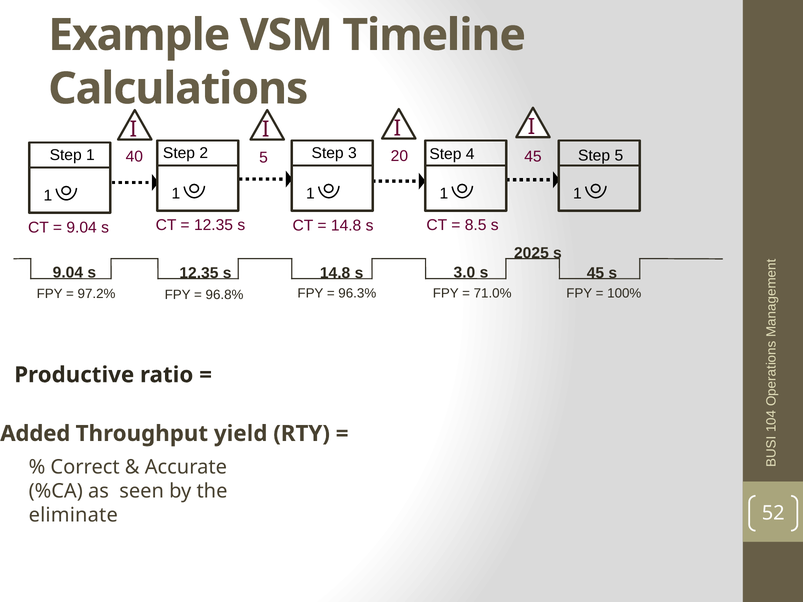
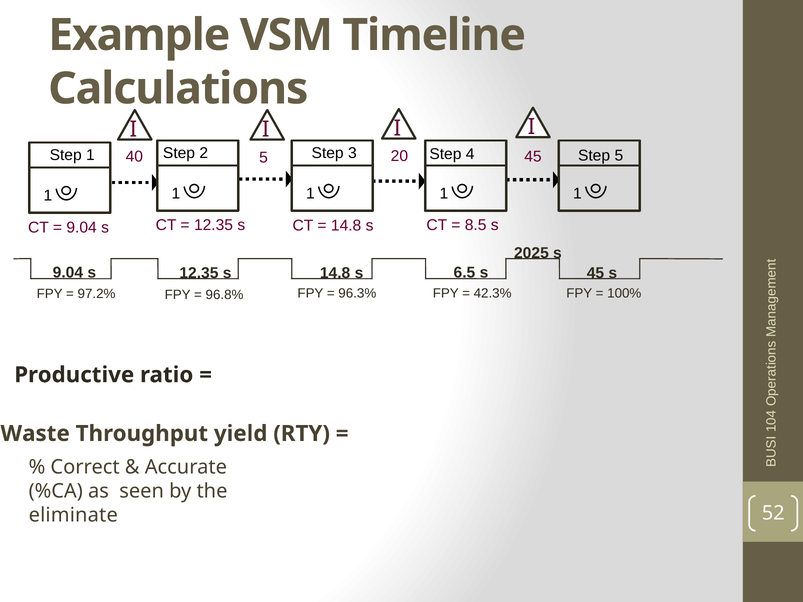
3.0: 3.0 -> 6.5
71.0%: 71.0% -> 42.3%
Added: Added -> Waste
